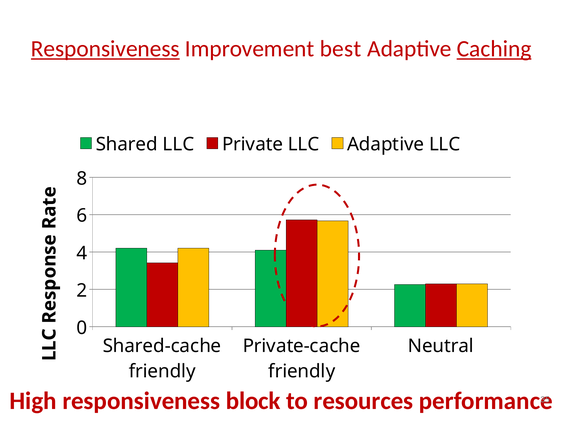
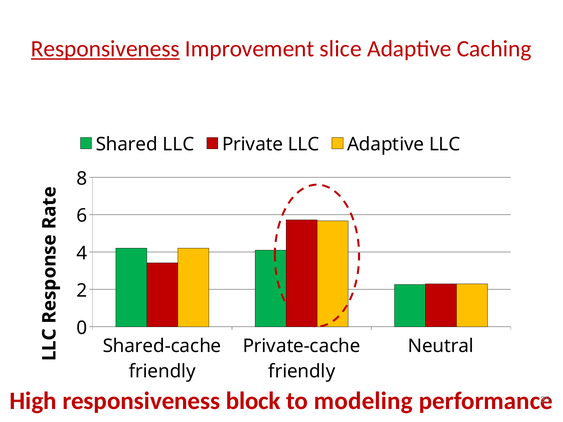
best: best -> slice
Caching underline: present -> none
resources: resources -> modeling
